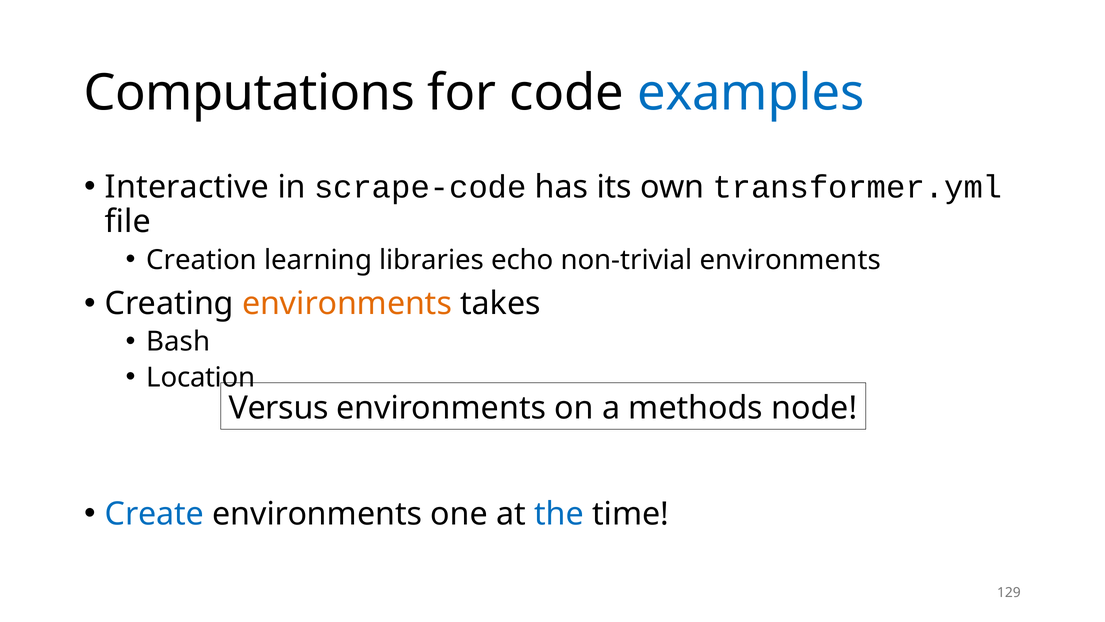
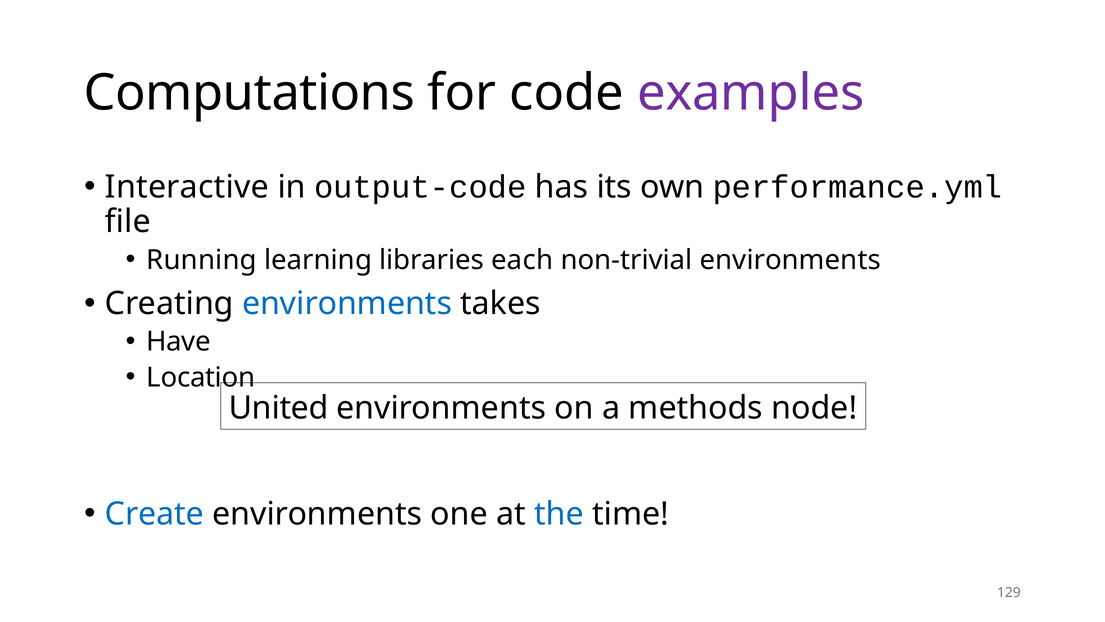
examples colour: blue -> purple
scrape-code: scrape-code -> output-code
transformer.yml: transformer.yml -> performance.yml
Creation: Creation -> Running
echo: echo -> each
environments at (347, 304) colour: orange -> blue
Bash: Bash -> Have
Versus: Versus -> United
